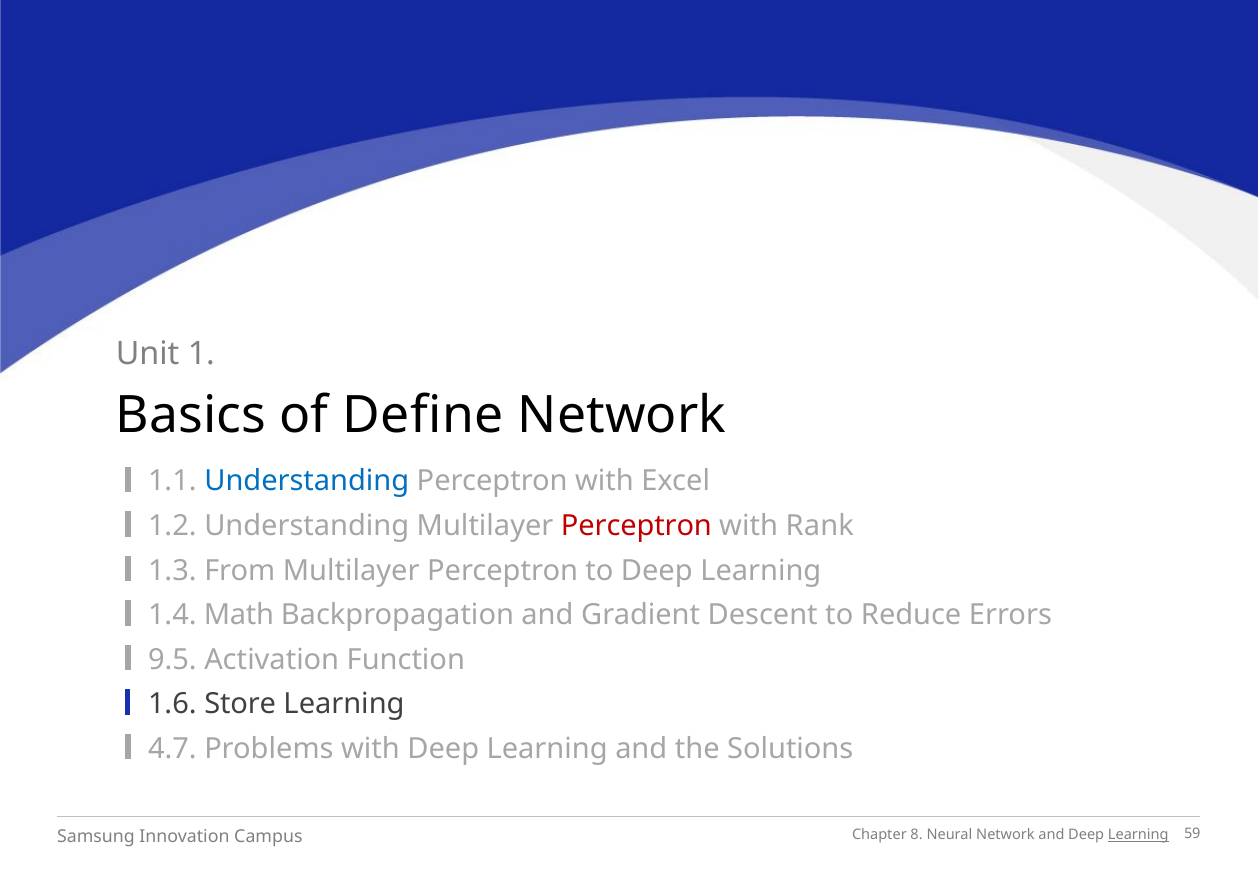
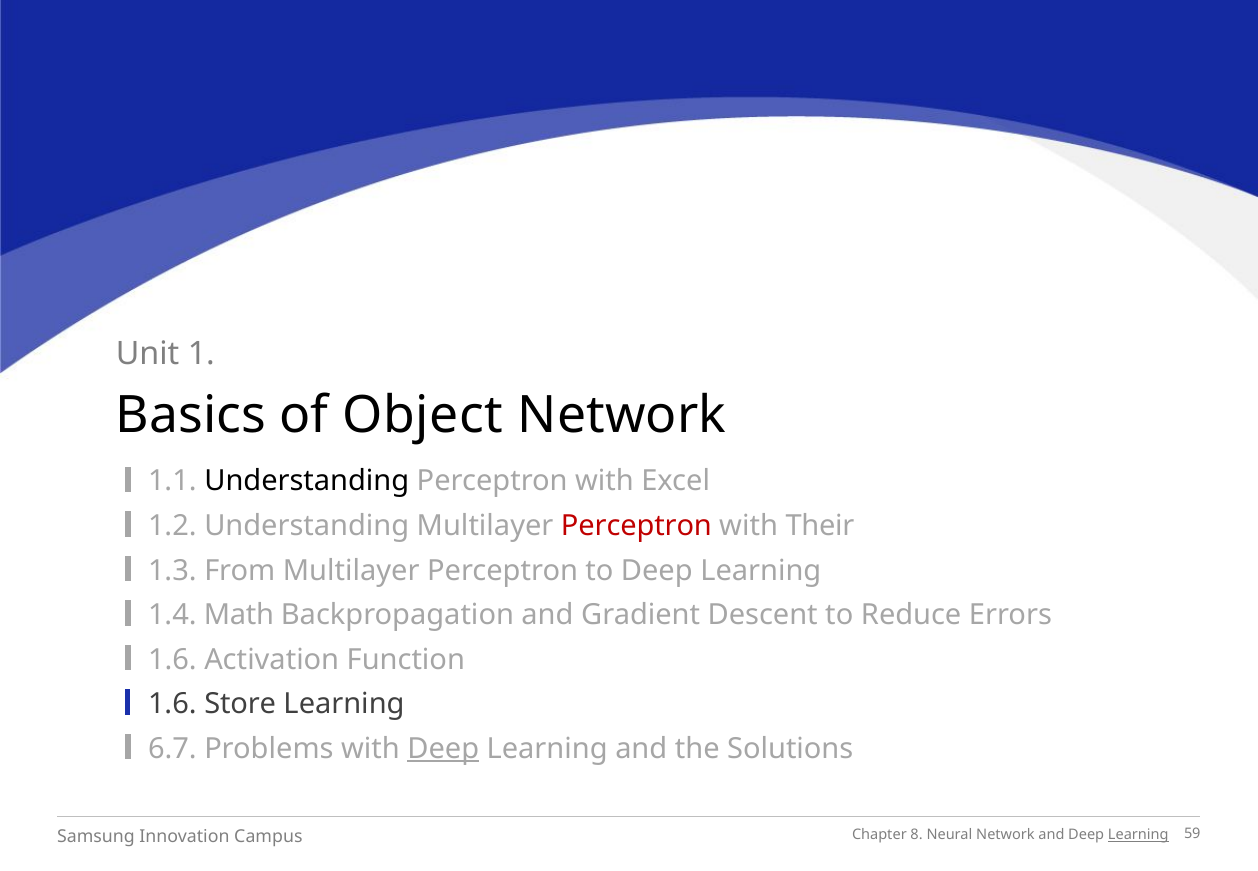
Define: Define -> Object
Understanding at (307, 481) colour: blue -> black
Rank: Rank -> Their
9.5 at (172, 660): 9.5 -> 1.6
4.7: 4.7 -> 6.7
Deep at (443, 749) underline: none -> present
